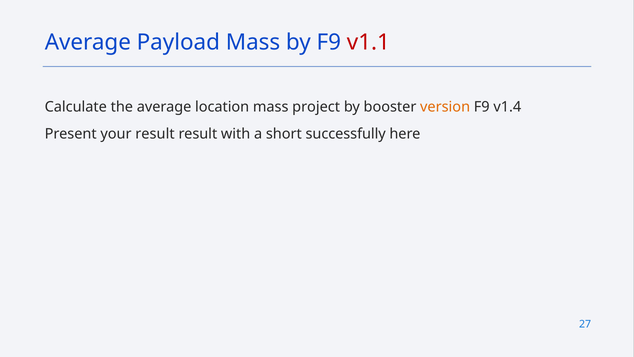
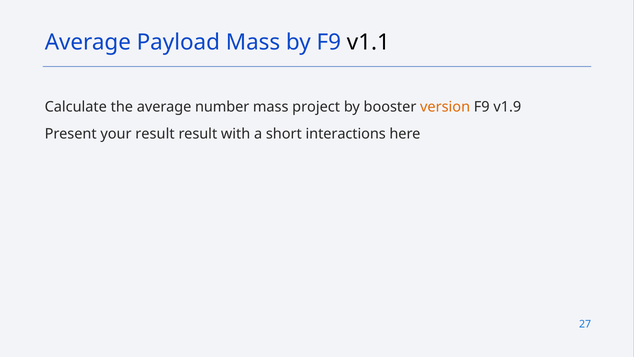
v1.1 colour: red -> black
location: location -> number
v1.4: v1.4 -> v1.9
successfully: successfully -> interactions
